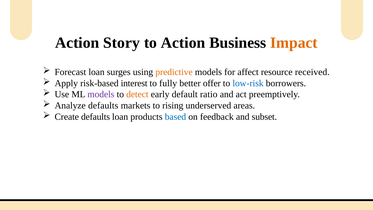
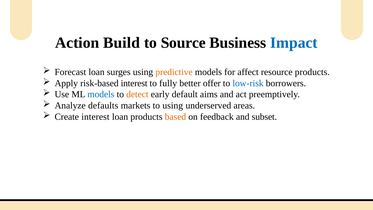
Story: Story -> Build
to Action: Action -> Source
Impact colour: orange -> blue
resource received: received -> products
models at (101, 94) colour: purple -> blue
ratio: ratio -> aims
to rising: rising -> using
Create defaults: defaults -> interest
based colour: blue -> orange
